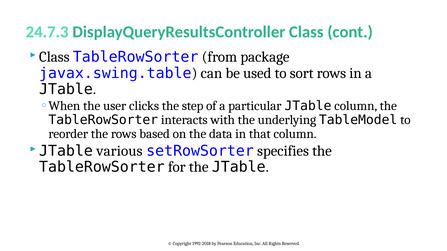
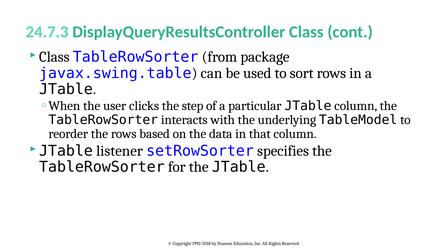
various: various -> listener
